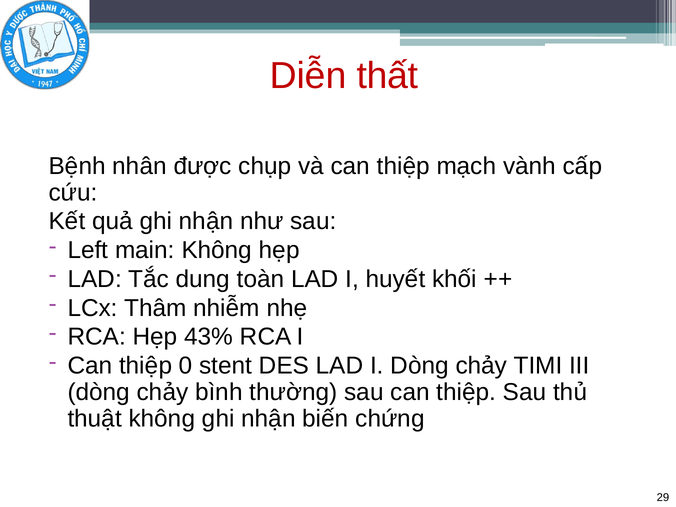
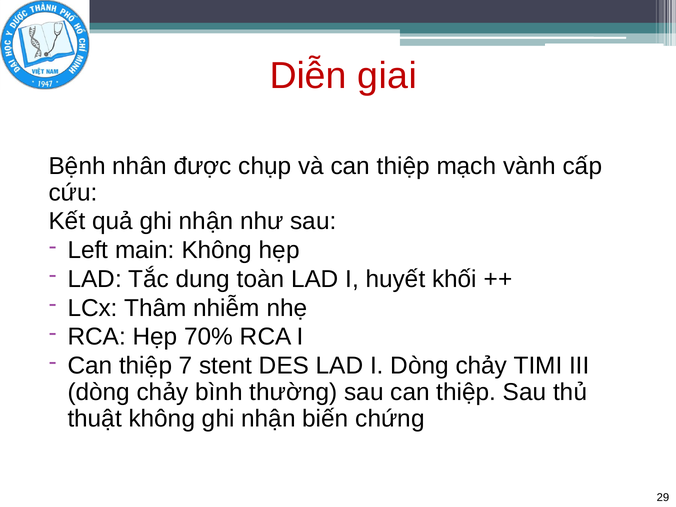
thất: thất -> giai
43%: 43% -> 70%
0: 0 -> 7
